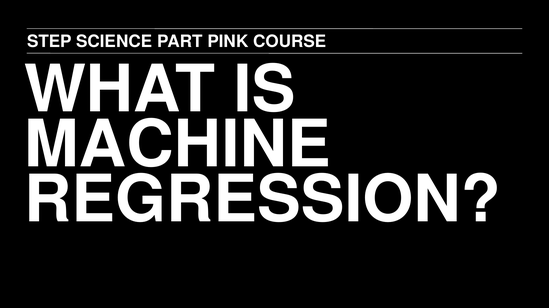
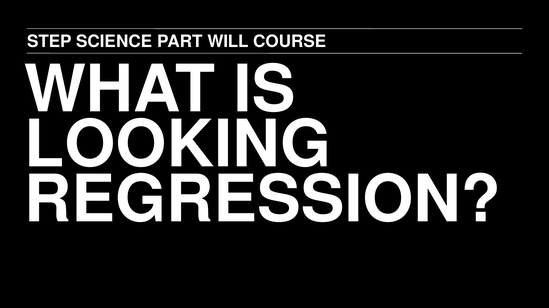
PINK: PINK -> WILL
MACHINE: MACHINE -> LOOKING
